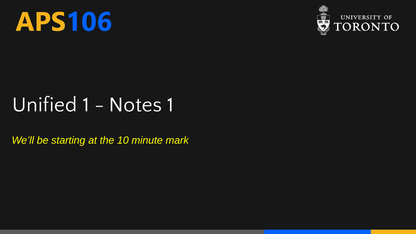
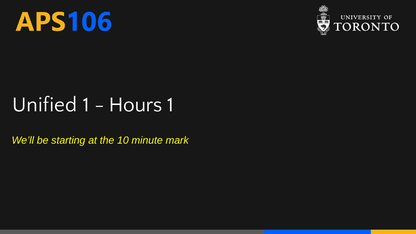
Notes: Notes -> Hours
